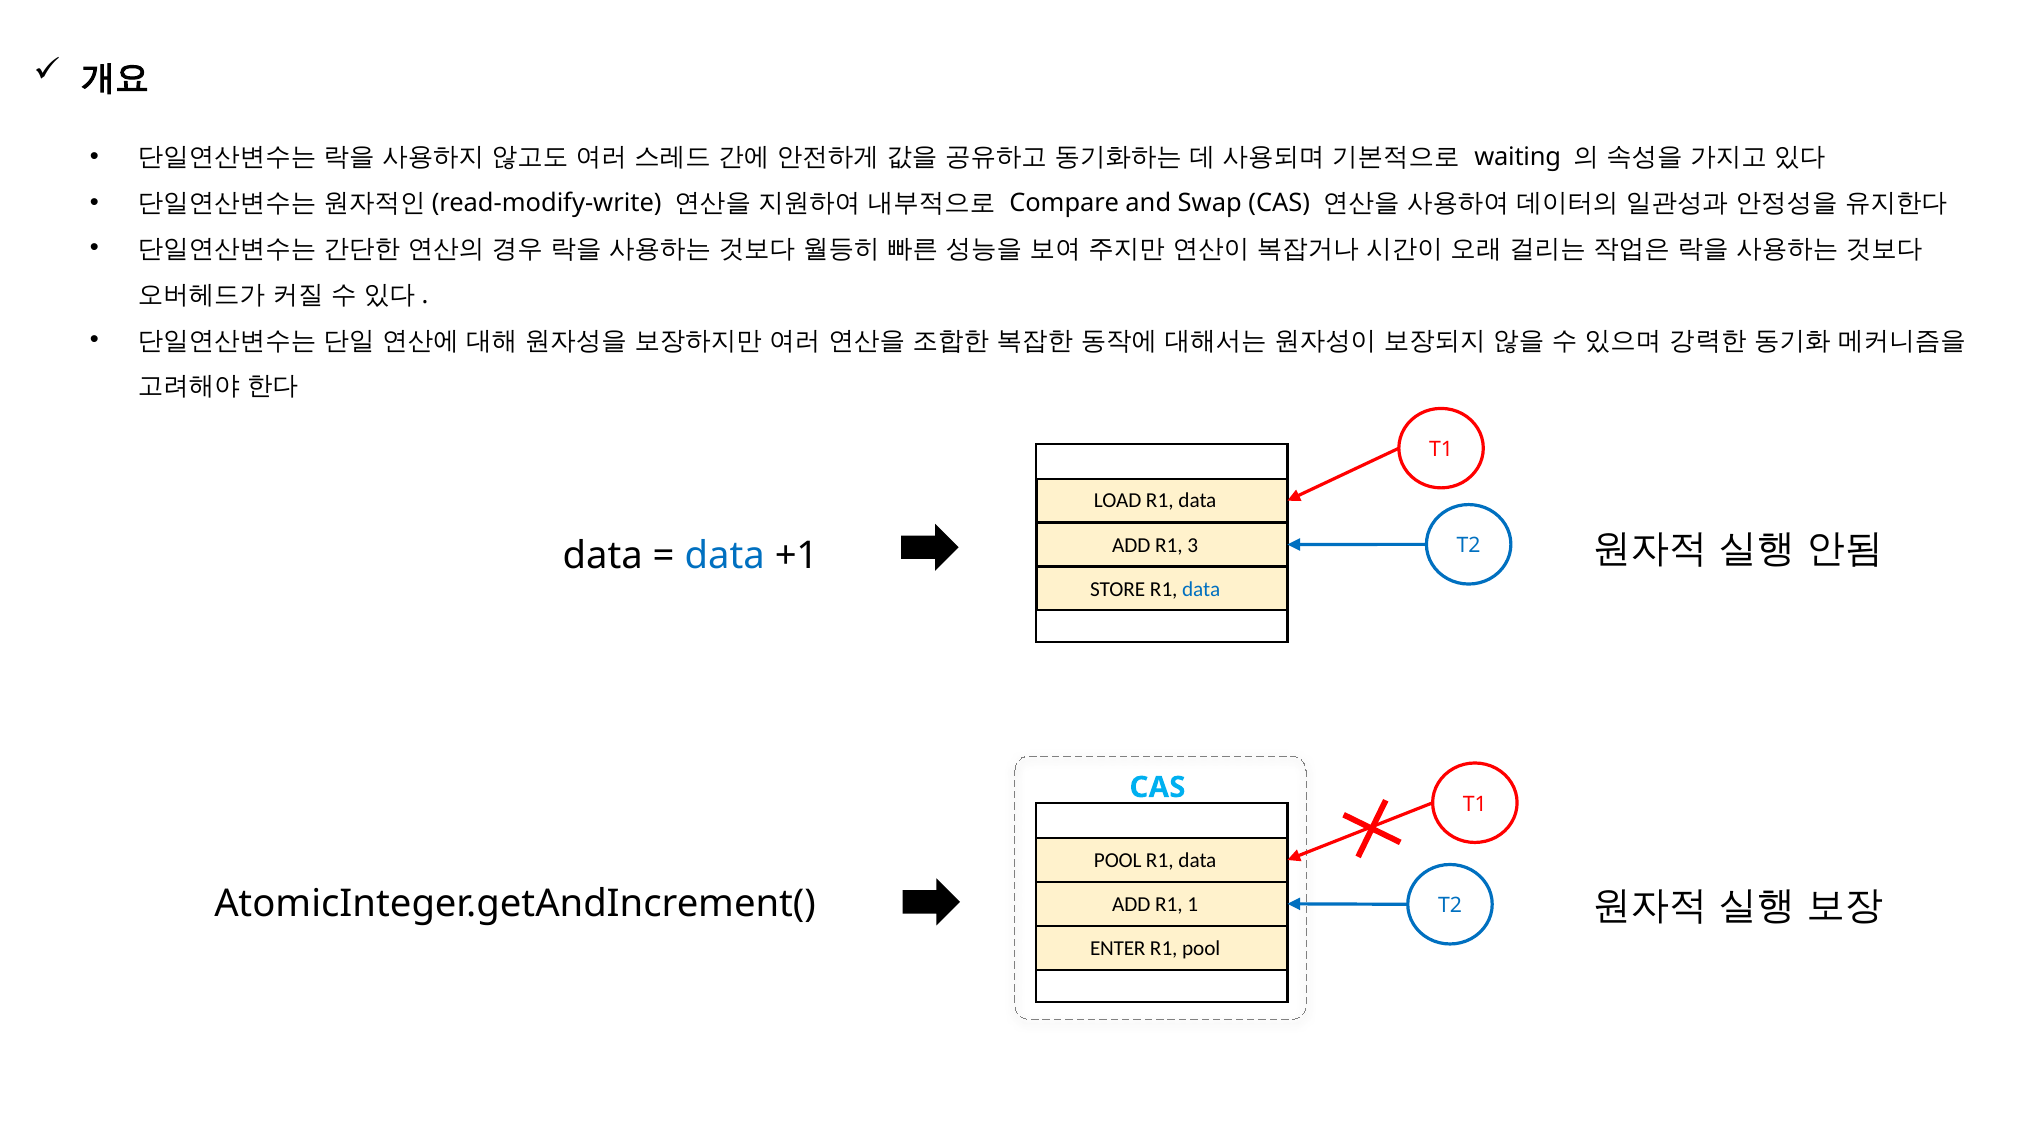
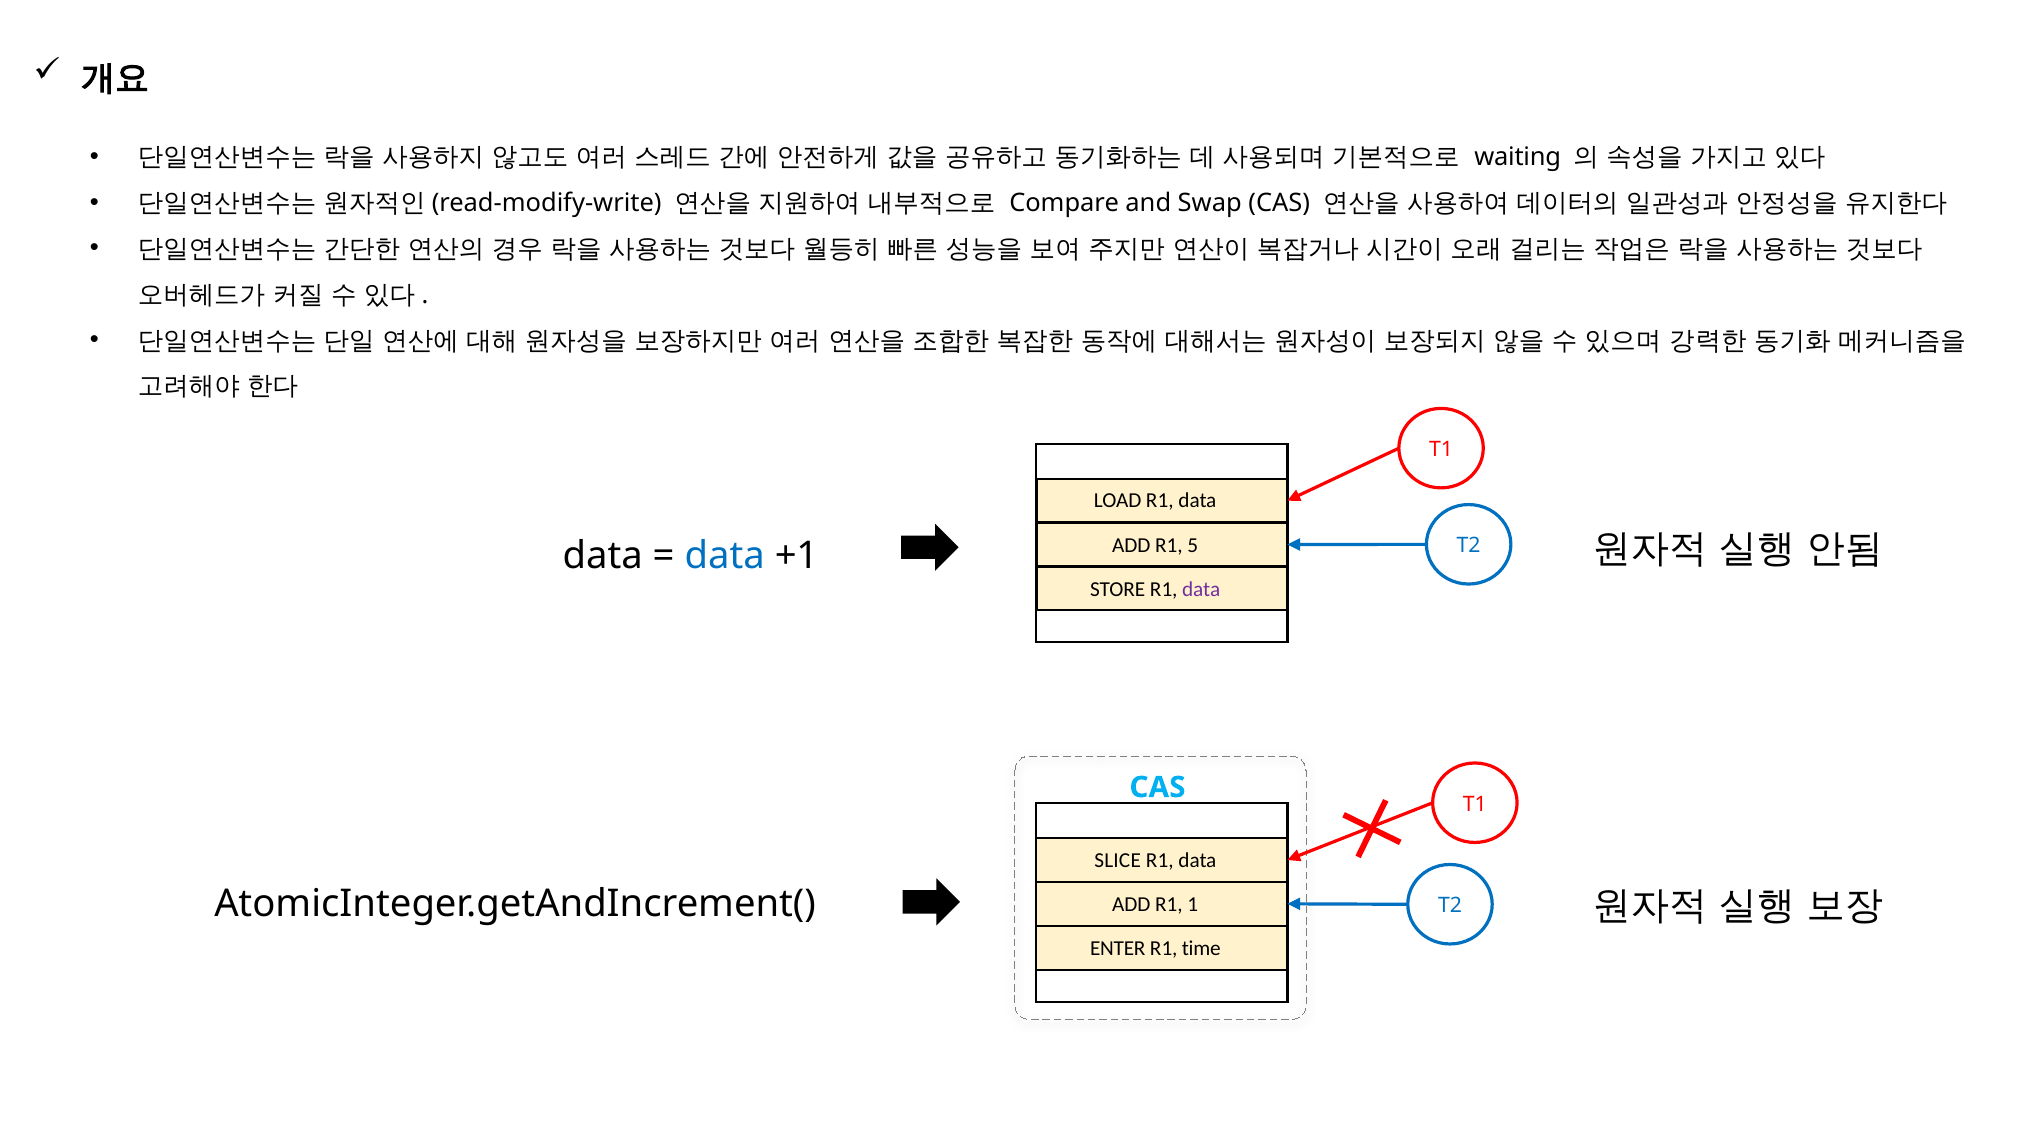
3: 3 -> 5
data at (1201, 590) colour: blue -> purple
POOL at (1118, 861): POOL -> SLICE
R1 pool: pool -> time
